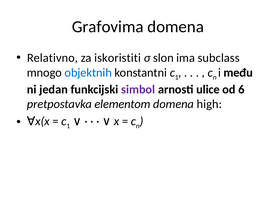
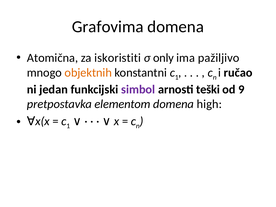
Relativno: Relativno -> Atomična
slon: slon -> only
subclass: subclass -> pažiljivo
objektnih colour: blue -> orange
među: među -> ručao
ulice: ulice -> teški
6: 6 -> 9
